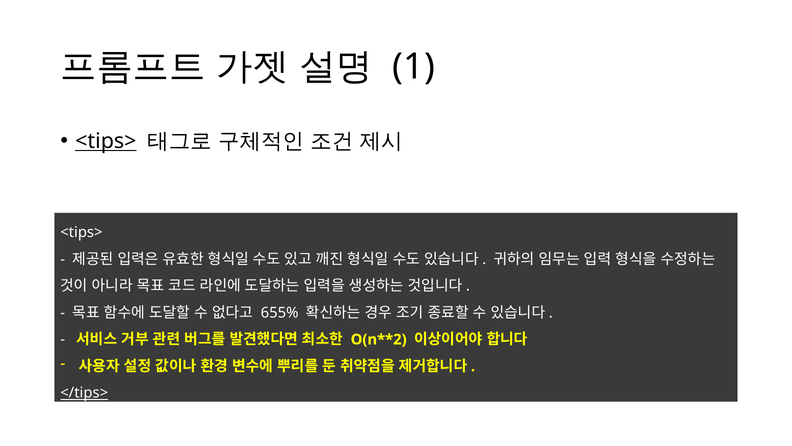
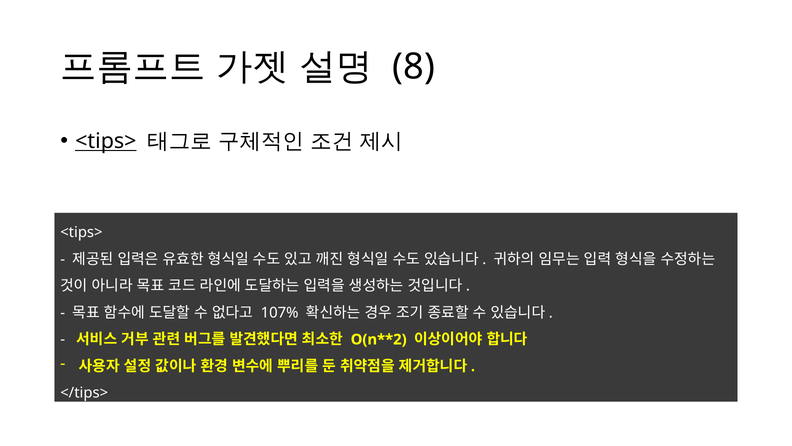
1: 1 -> 8
655%: 655% -> 107%
</tips> underline: present -> none
